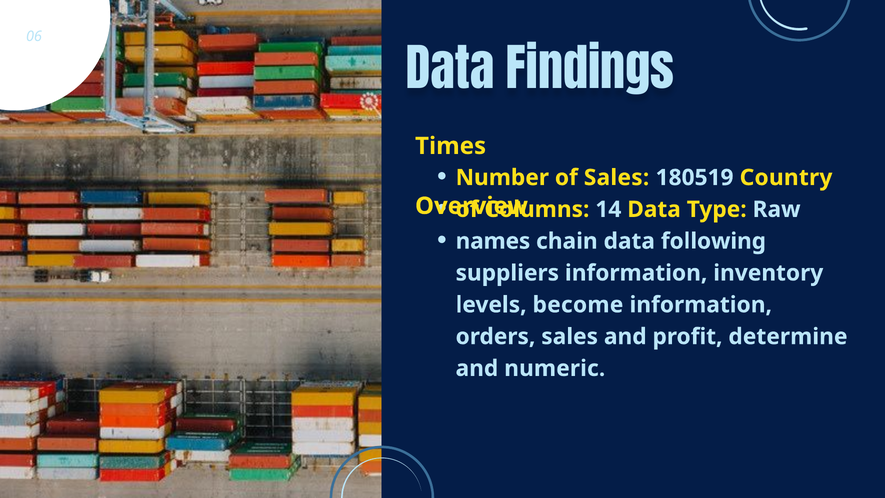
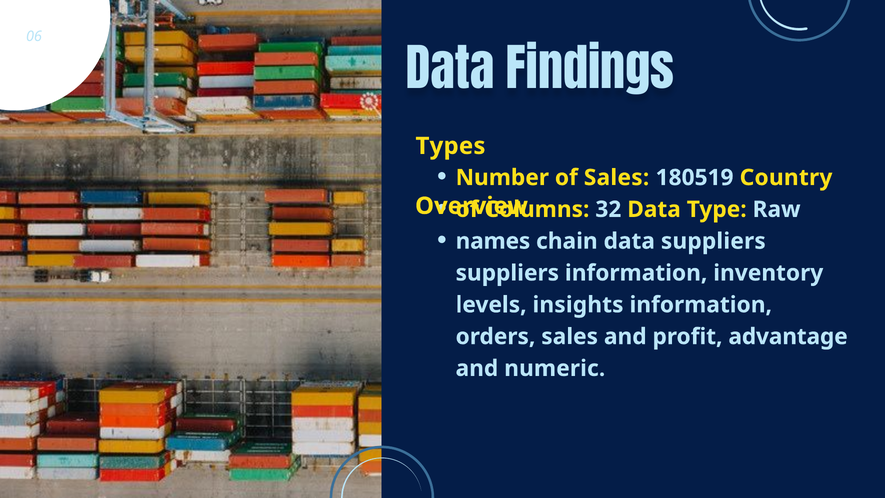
Times: Times -> Types
14: 14 -> 32
data following: following -> suppliers
become: become -> insights
determine: determine -> advantage
